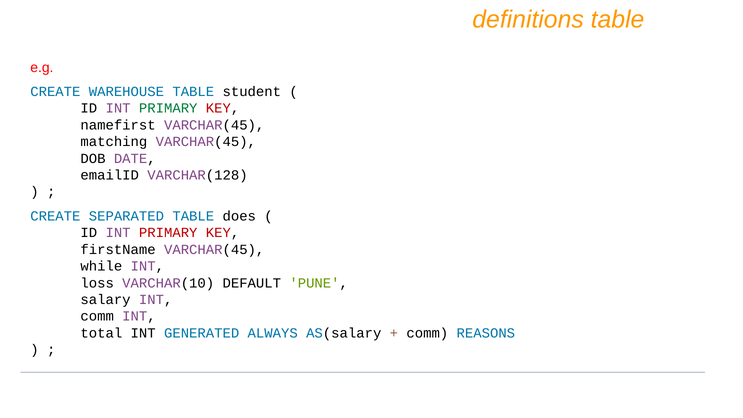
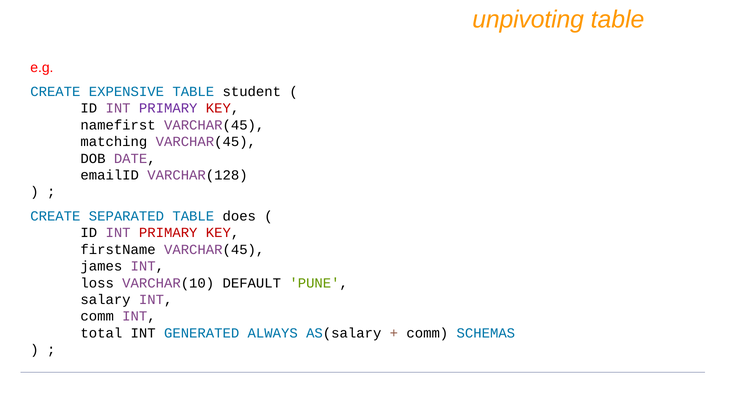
definitions: definitions -> unpivoting
WAREHOUSE: WAREHOUSE -> EXPENSIVE
PRIMARY at (168, 108) colour: green -> purple
while: while -> james
REASONS: REASONS -> SCHEMAS
